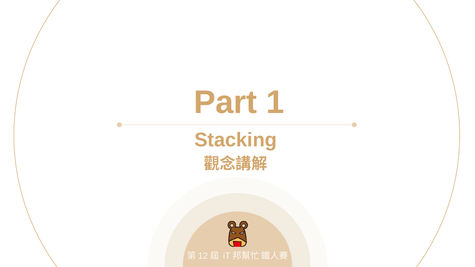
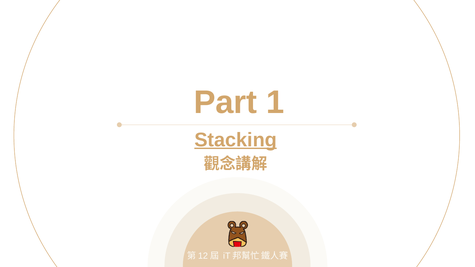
Stacking underline: none -> present
